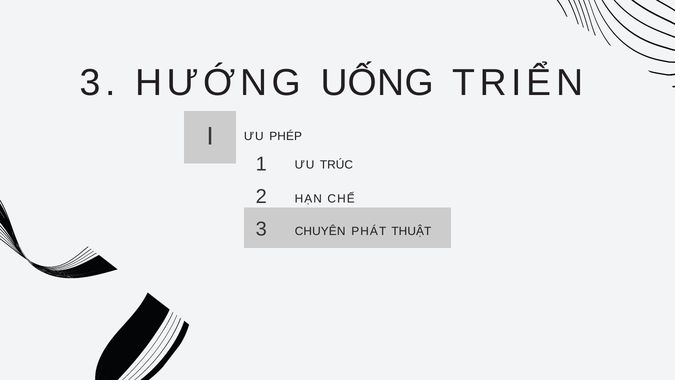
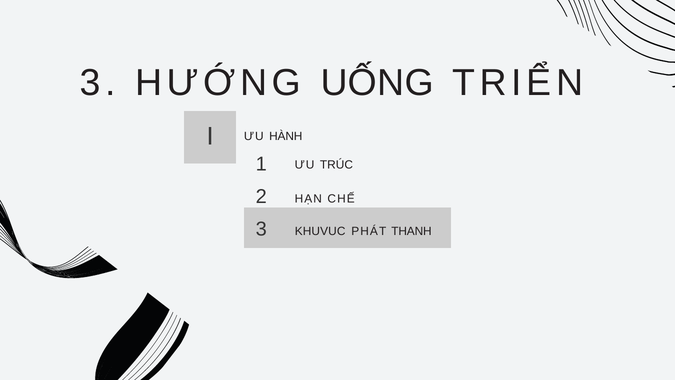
PHÉP: PHÉP -> HÀNH
CHUYÊN: CHUYÊN -> KHUVUC
THUẬT: THUẬT -> THANH
